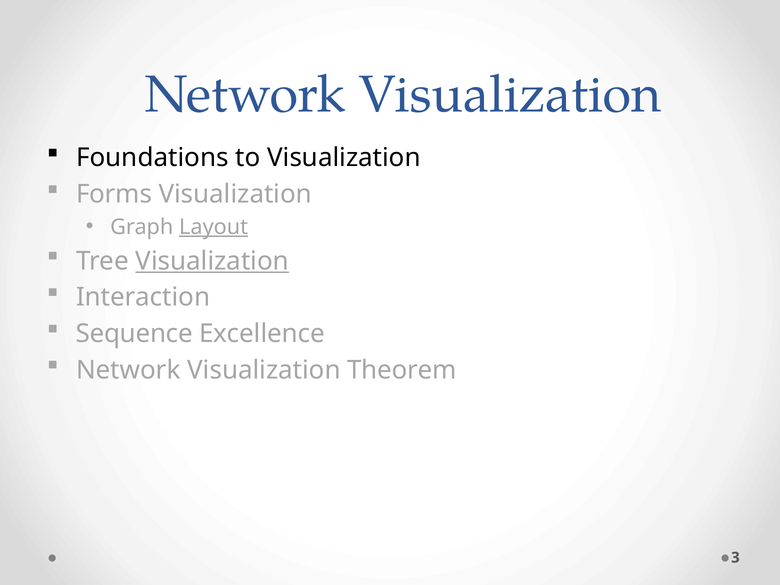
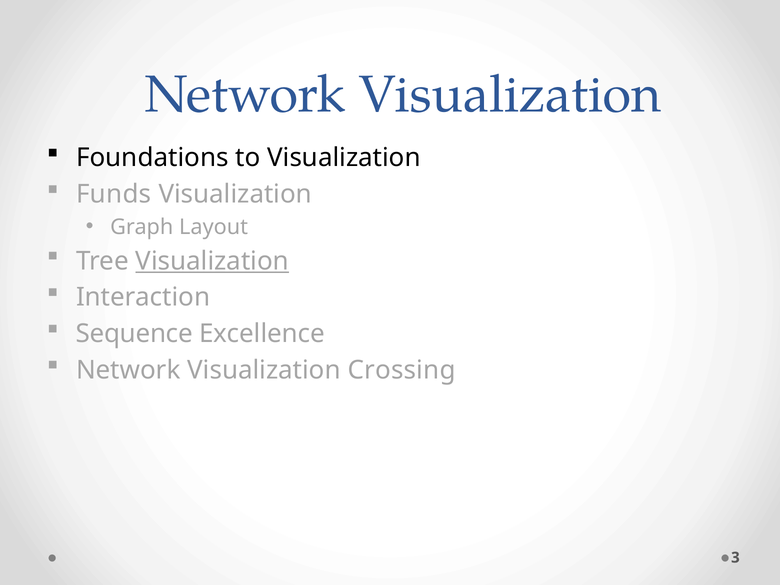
Forms: Forms -> Funds
Layout underline: present -> none
Theorem: Theorem -> Crossing
